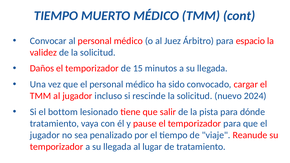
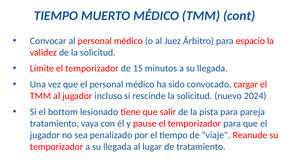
Daños: Daños -> Límite
dónde: dónde -> pareja
